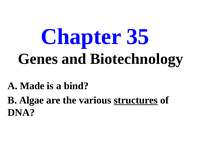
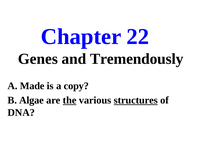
35: 35 -> 22
Biotechnology: Biotechnology -> Tremendously
bind: bind -> copy
the underline: none -> present
